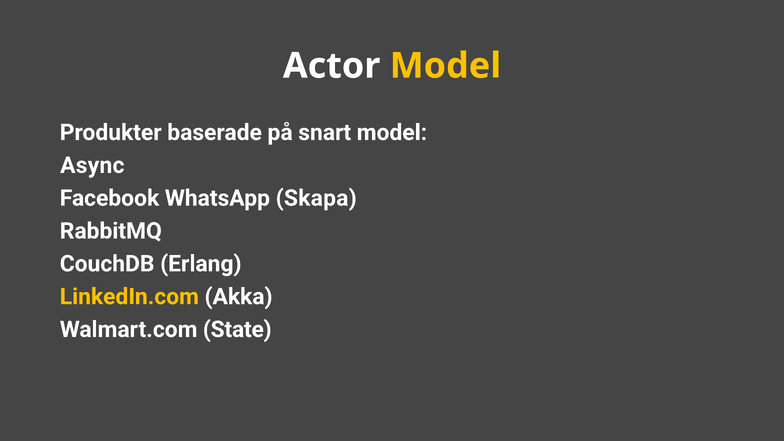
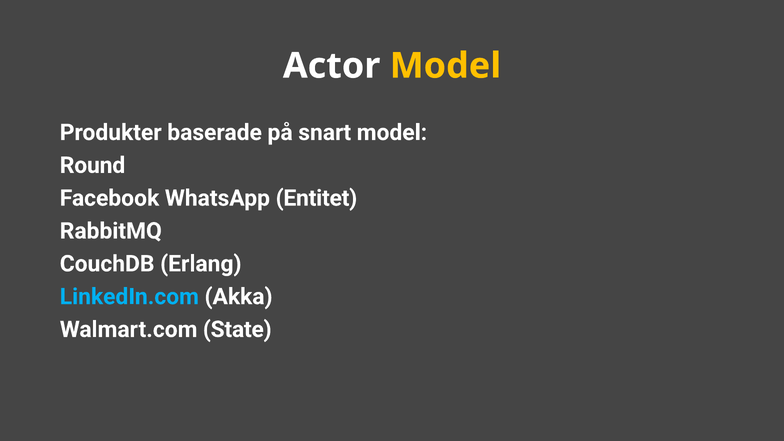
Async: Async -> Round
Skapa: Skapa -> Entitet
LinkedIn.com colour: yellow -> light blue
